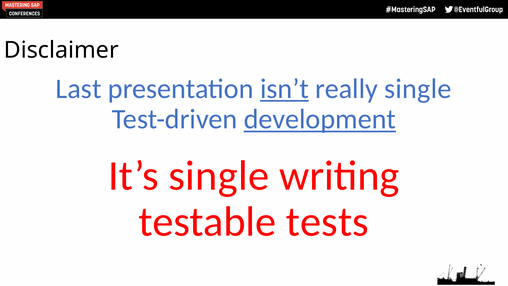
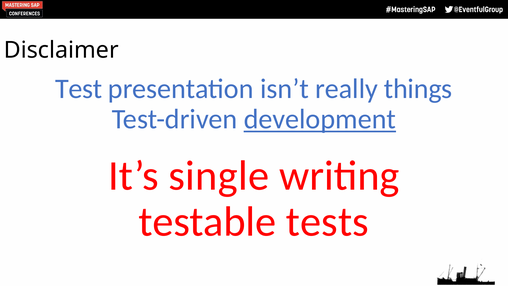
Last: Last -> Test
isn’t underline: present -> none
really single: single -> things
